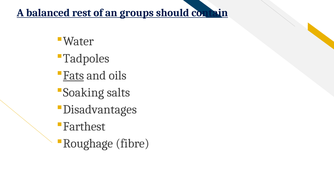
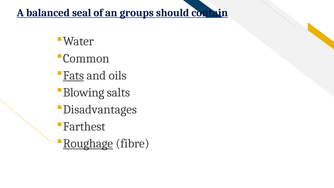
rest: rest -> seal
Tadpoles: Tadpoles -> Common
Soaking: Soaking -> Blowing
Roughage underline: none -> present
